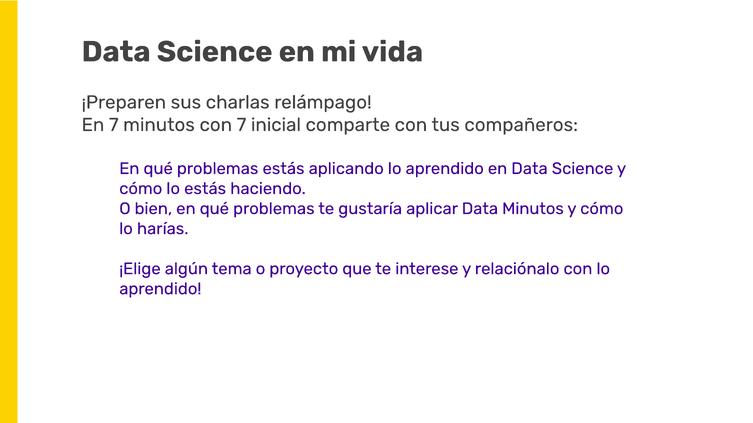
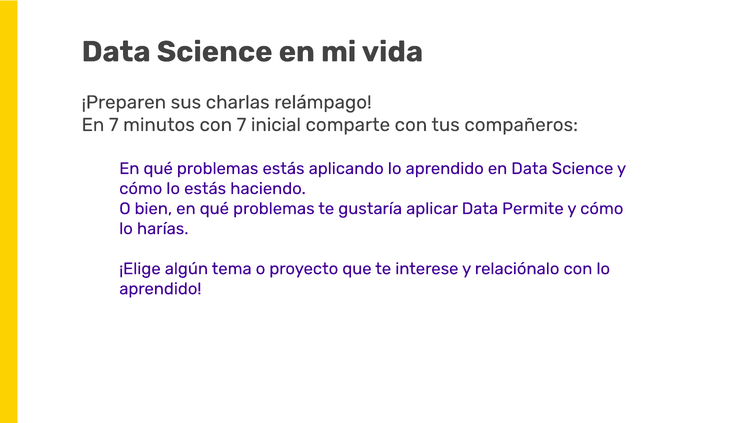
Data Minutos: Minutos -> Permite
